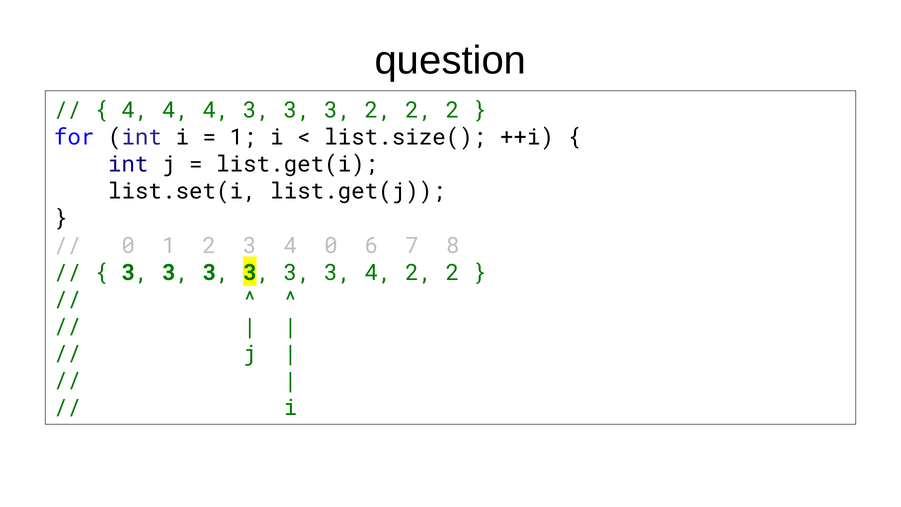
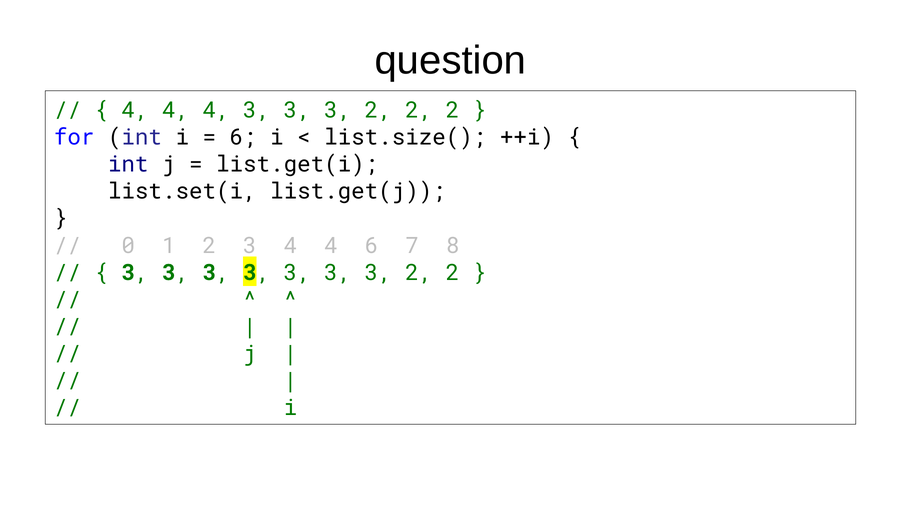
1 at (243, 137): 1 -> 6
0 at (331, 245): 0 -> 4
4 at (378, 273): 4 -> 3
